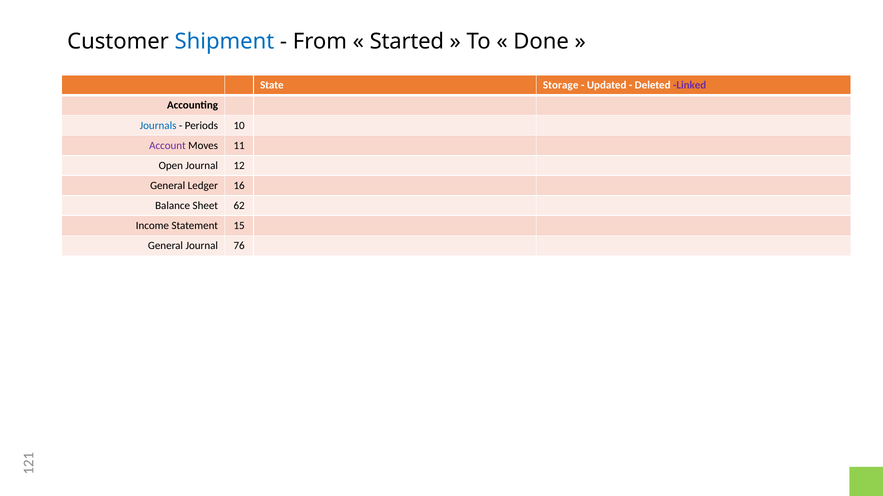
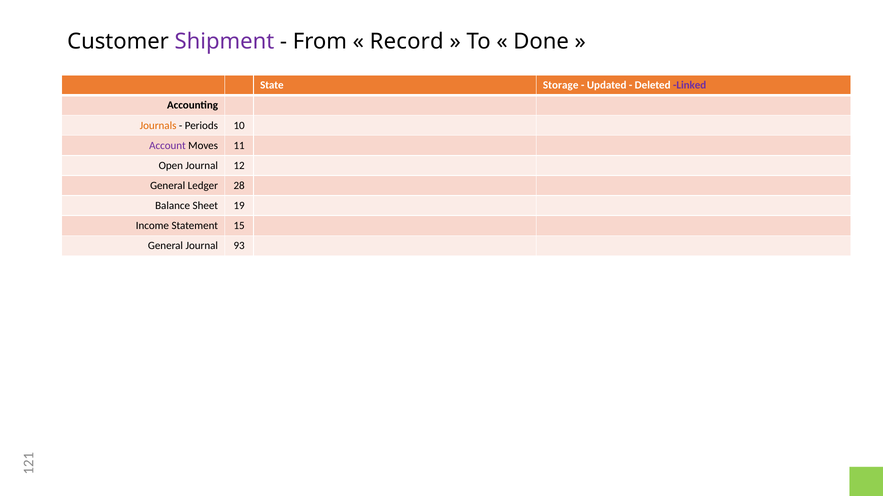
Shipment colour: blue -> purple
Started: Started -> Record
Journals colour: blue -> orange
16: 16 -> 28
62: 62 -> 19
76: 76 -> 93
